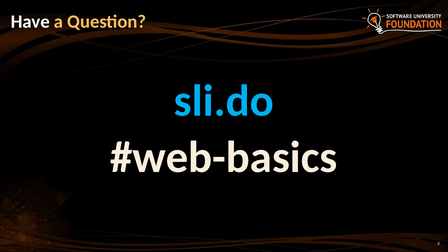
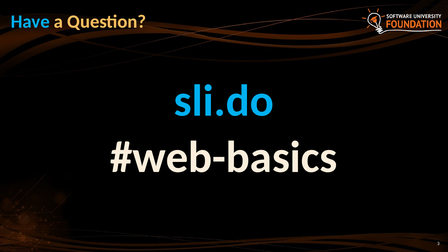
Have colour: white -> light blue
